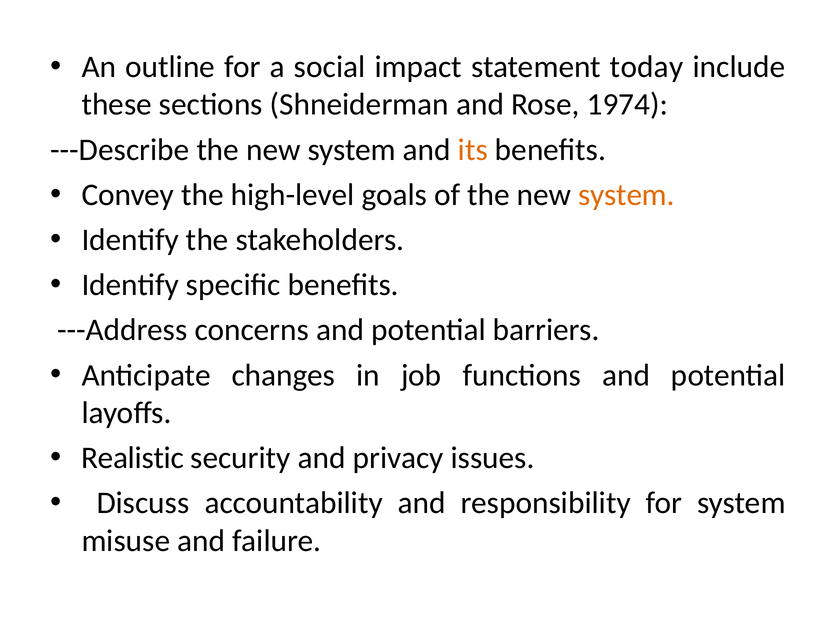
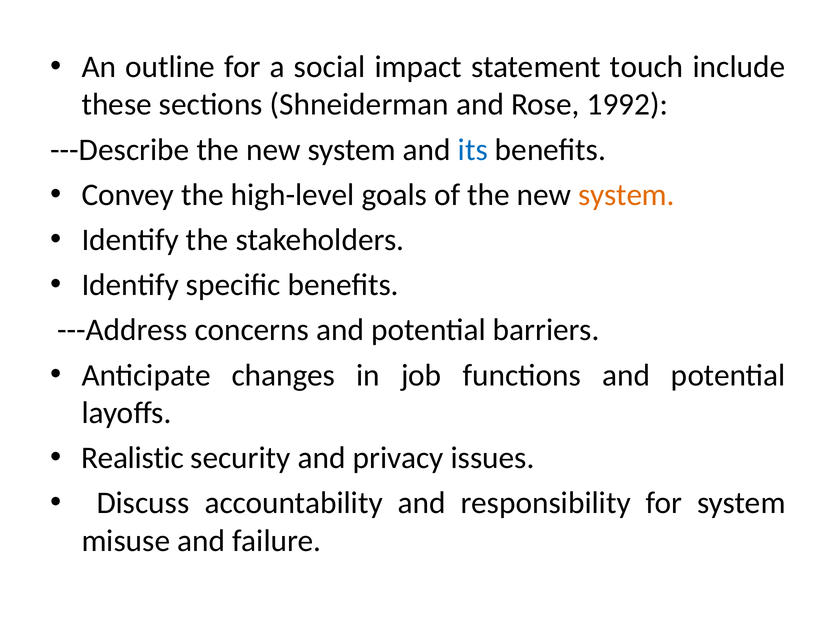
today: today -> touch
1974: 1974 -> 1992
its colour: orange -> blue
